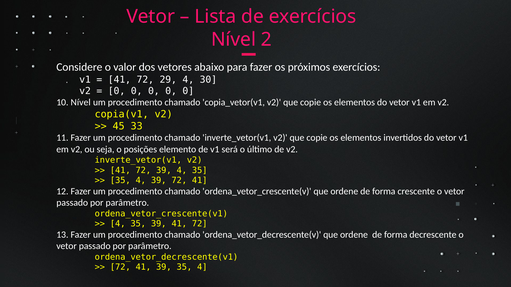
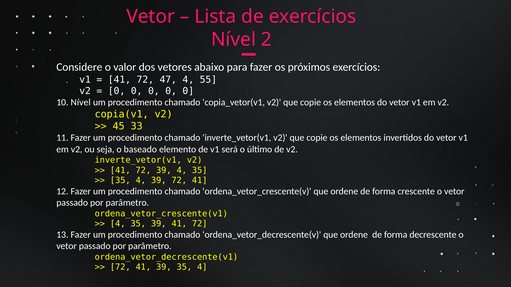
29: 29 -> 47
30: 30 -> 55
posições: posições -> baseado
